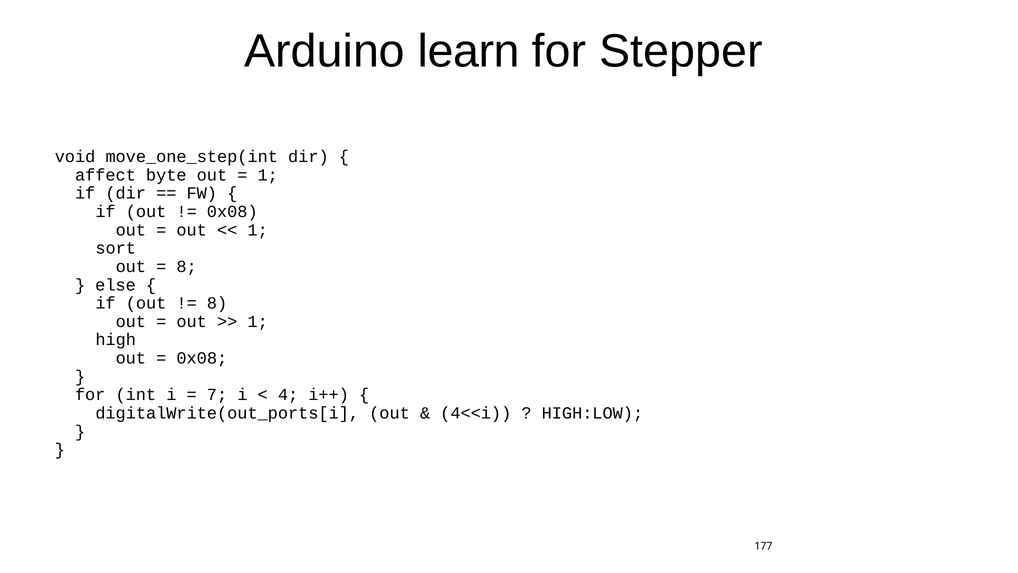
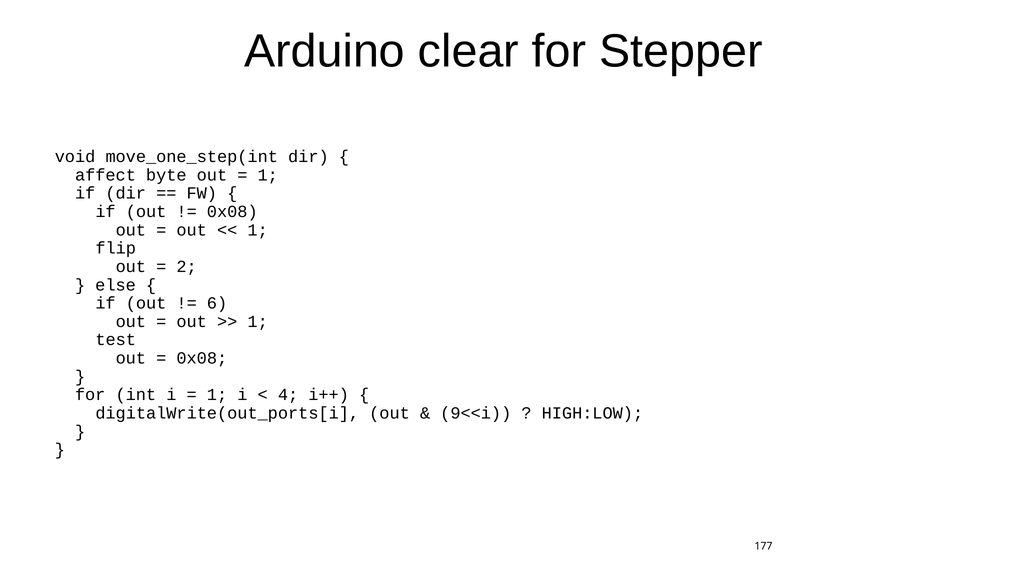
learn: learn -> clear
sort: sort -> flip
8 at (187, 266): 8 -> 2
8 at (217, 303): 8 -> 6
high: high -> test
7 at (217, 395): 7 -> 1
4<<i: 4<<i -> 9<<i
